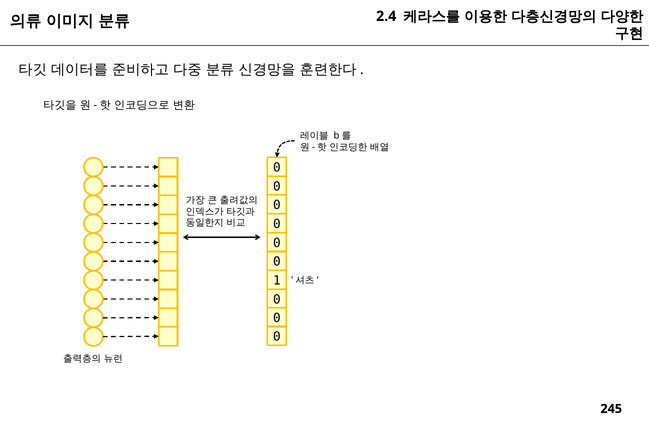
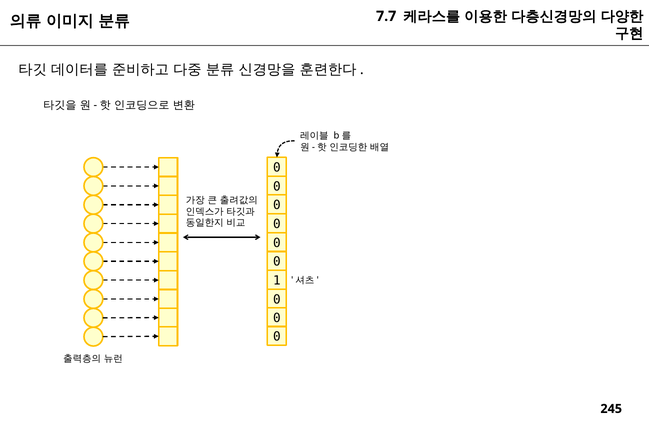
2.4: 2.4 -> 7.7
